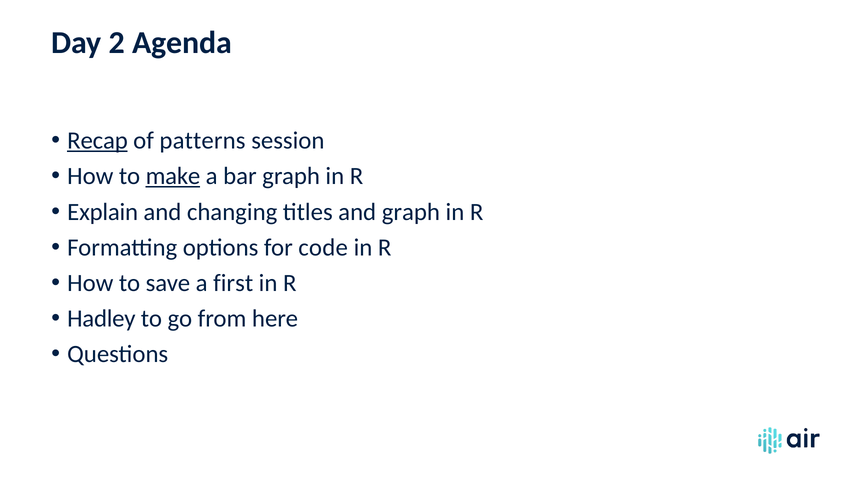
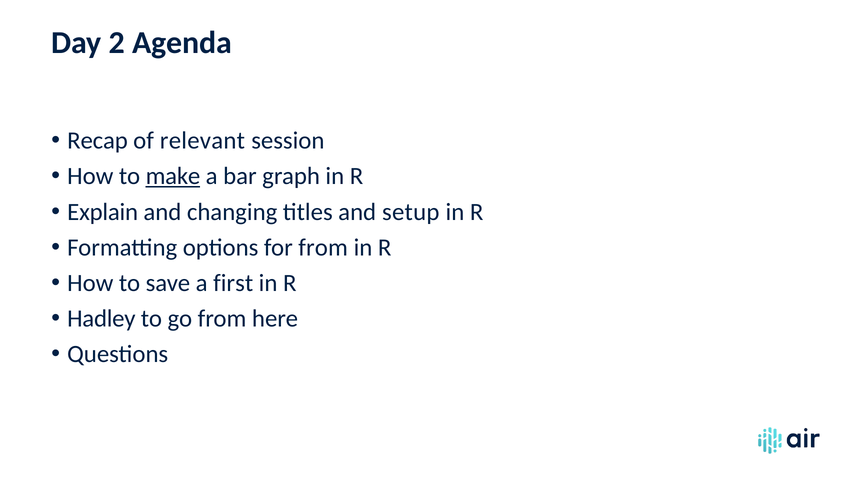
Recap underline: present -> none
patterns: patterns -> relevant
and graph: graph -> setup
for code: code -> from
